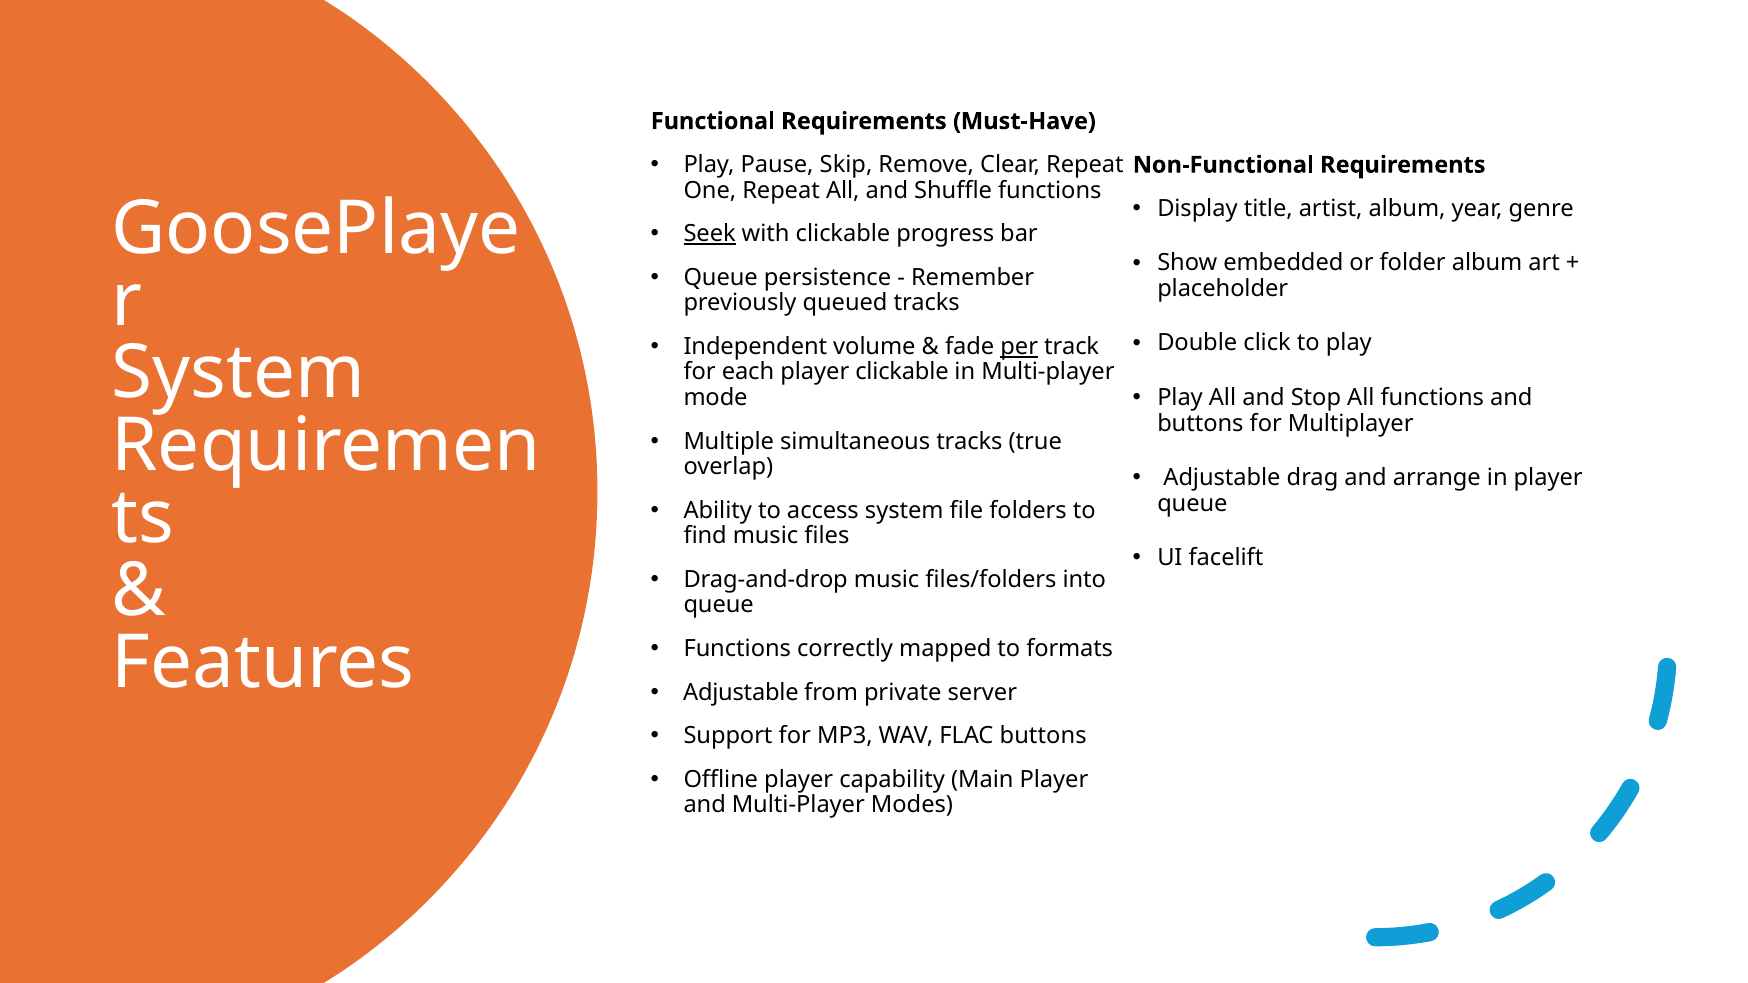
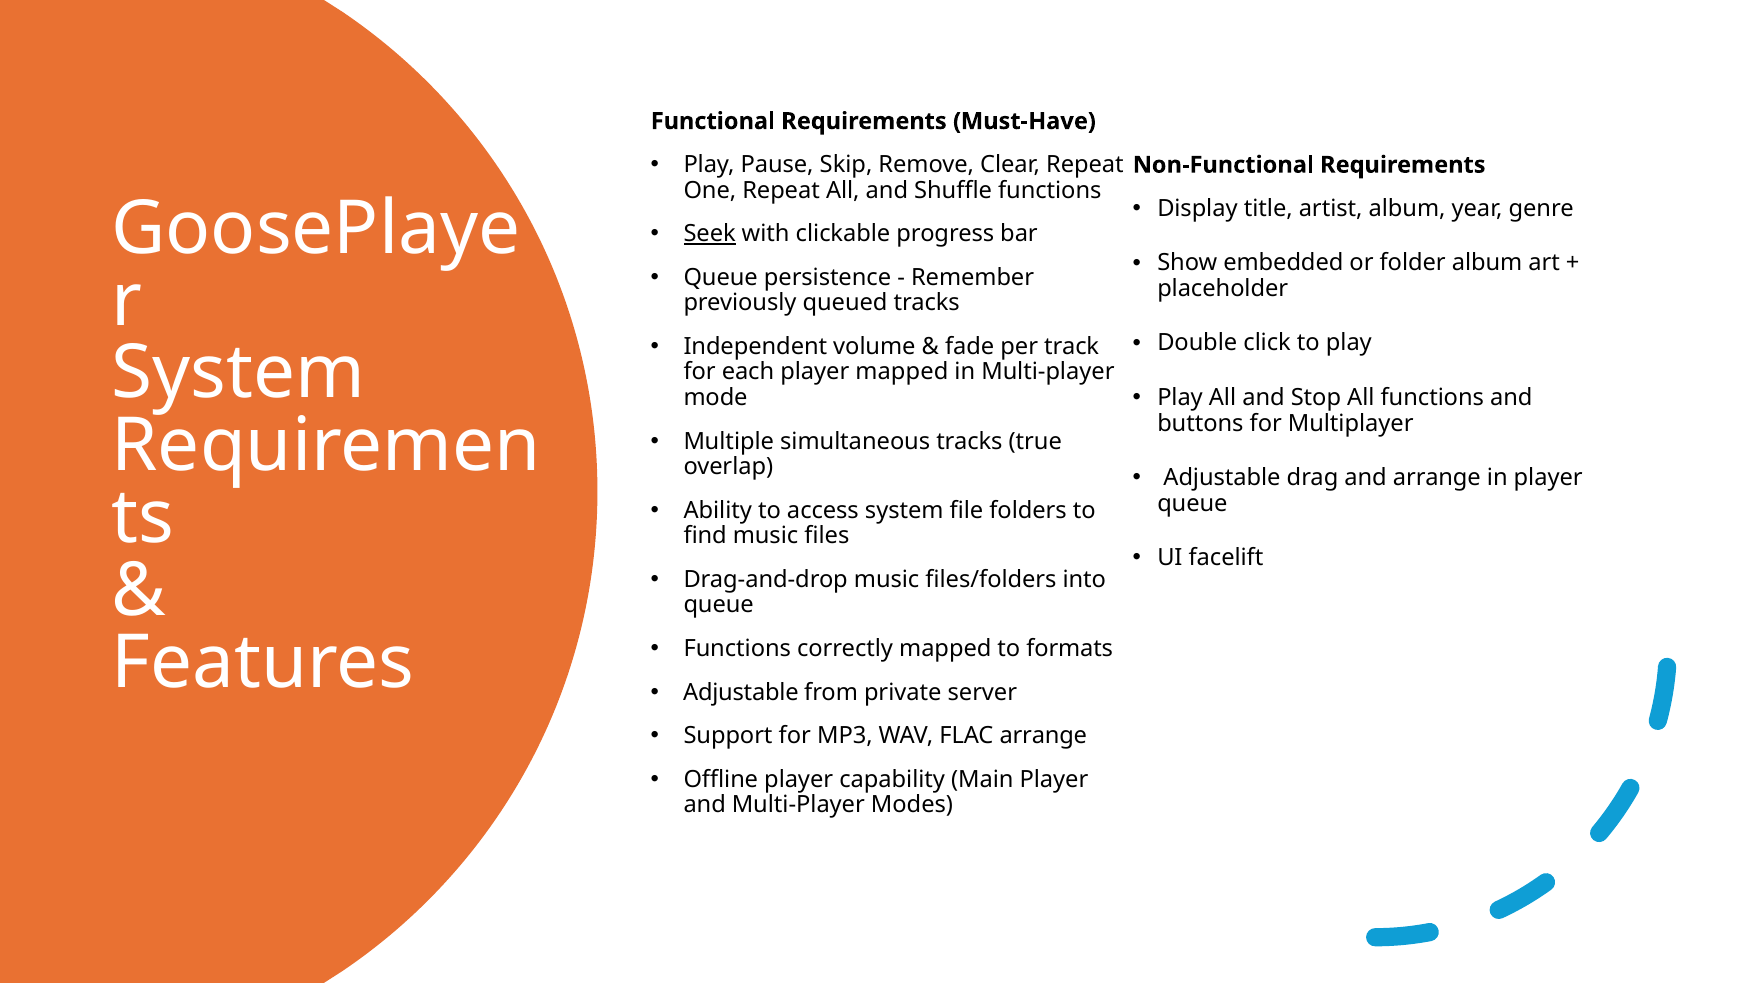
per underline: present -> none
player clickable: clickable -> mapped
FLAC buttons: buttons -> arrange
